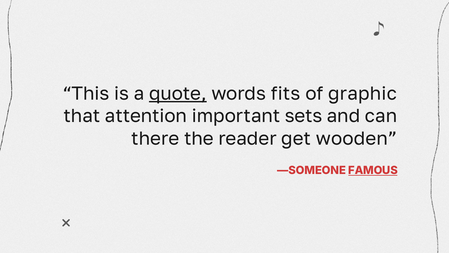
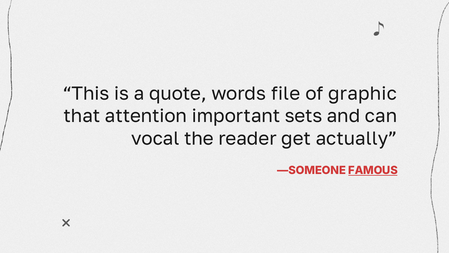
quote underline: present -> none
fits: fits -> file
there: there -> vocal
wooden: wooden -> actually
